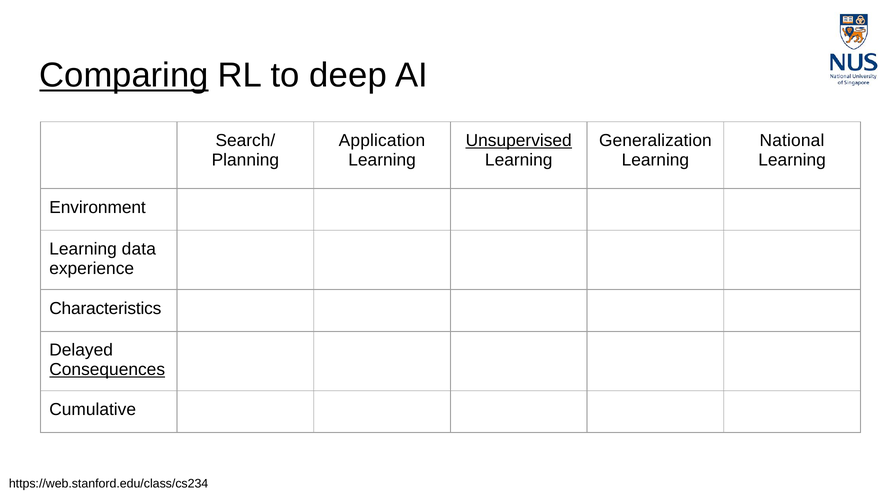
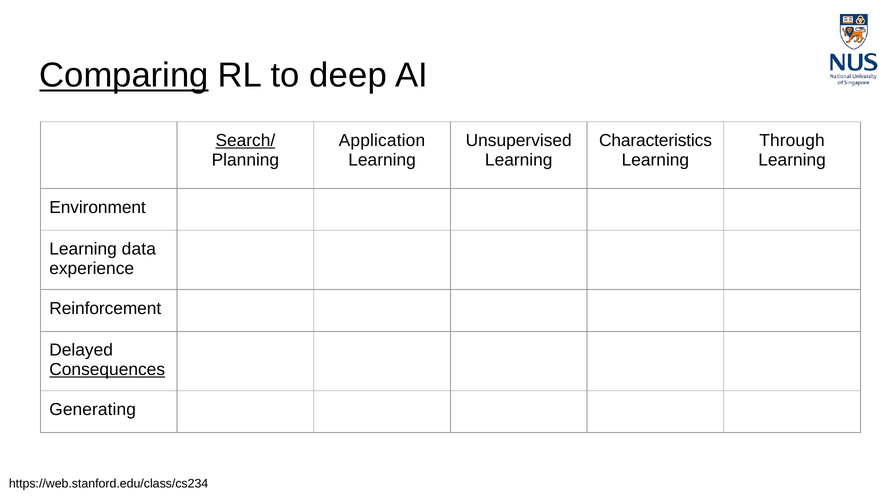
Search/ underline: none -> present
Unsupervised underline: present -> none
Generalization: Generalization -> Characteristics
National: National -> Through
Characteristics: Characteristics -> Reinforcement
Cumulative: Cumulative -> Generating
